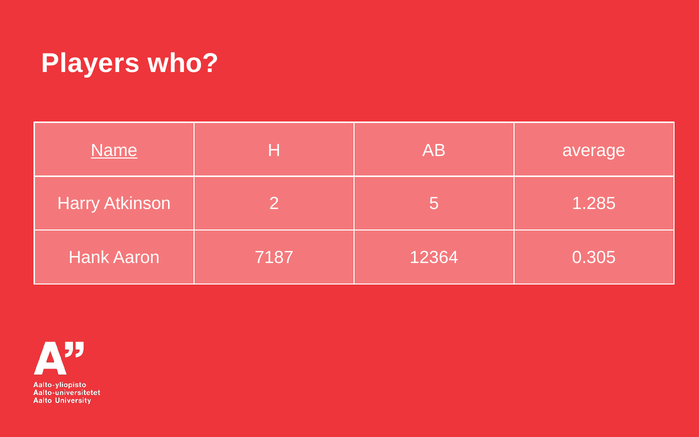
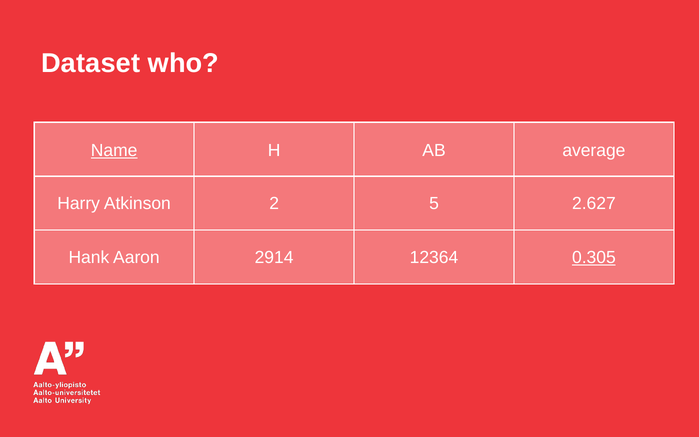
Players: Players -> Dataset
1.285: 1.285 -> 2.627
7187: 7187 -> 2914
0.305 underline: none -> present
